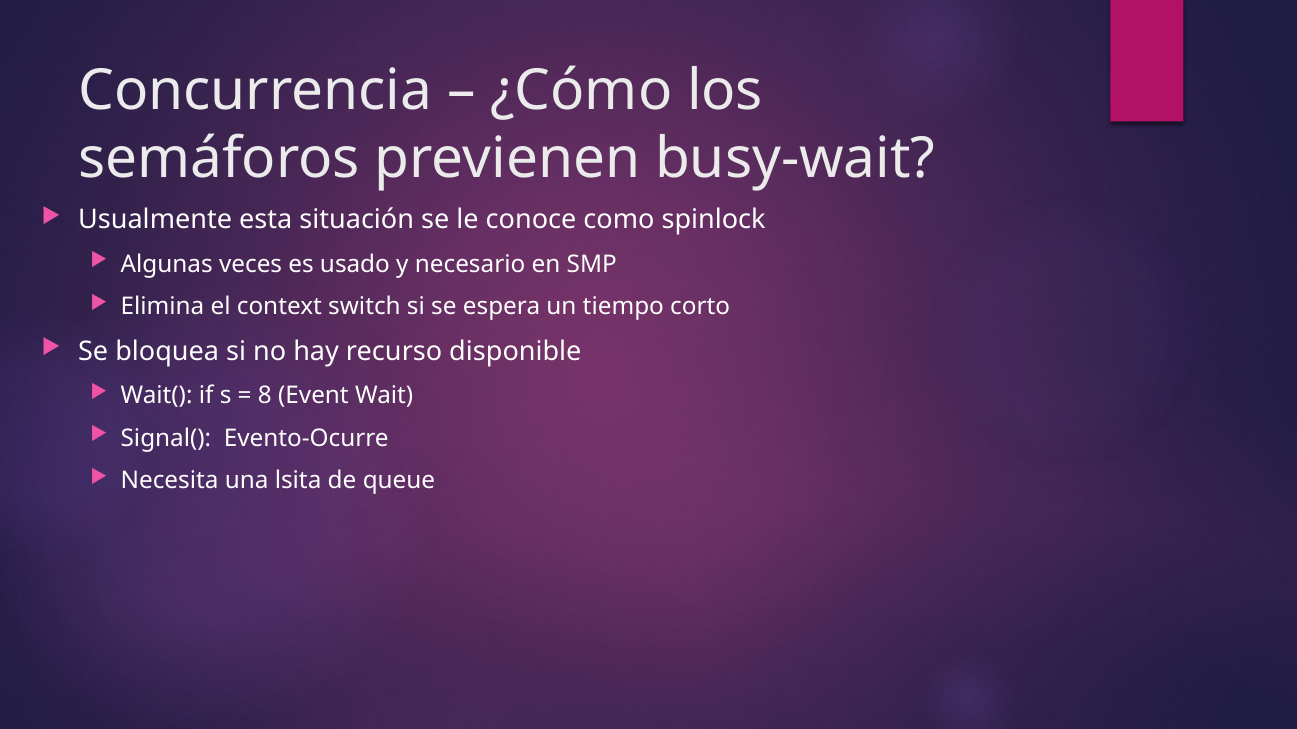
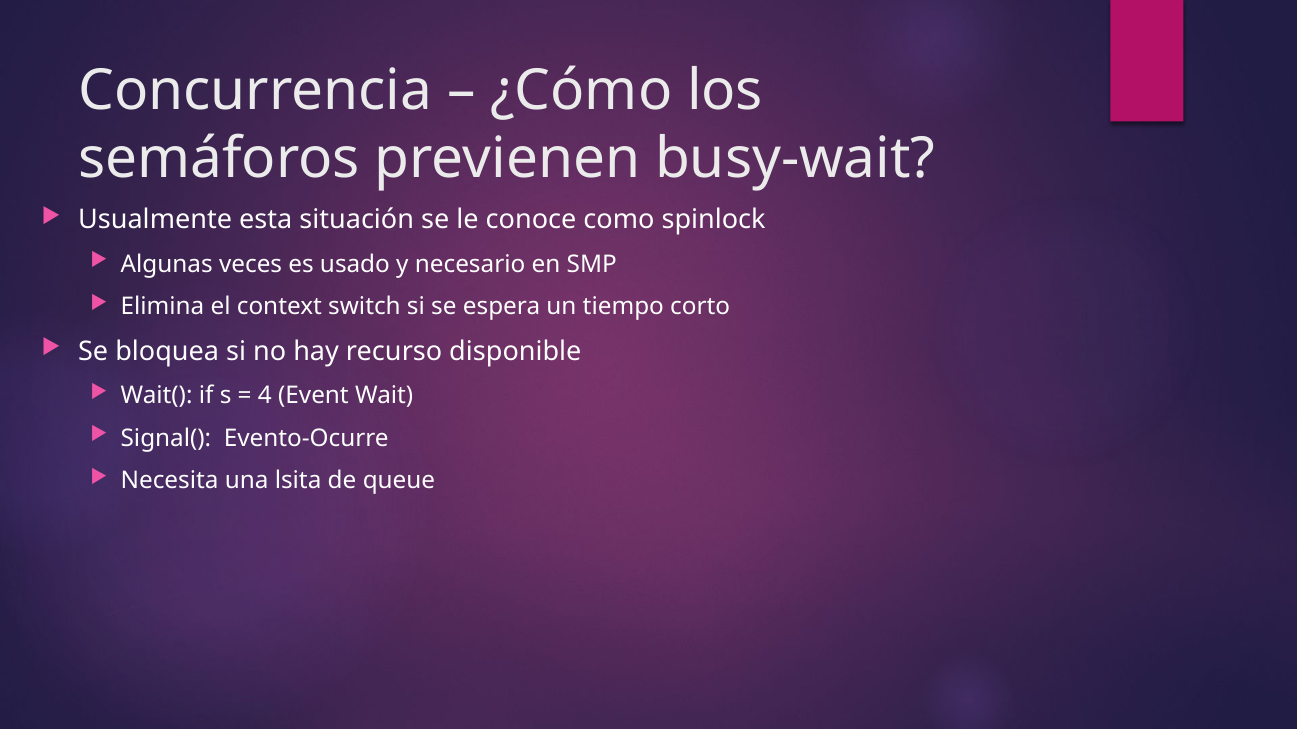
8: 8 -> 4
